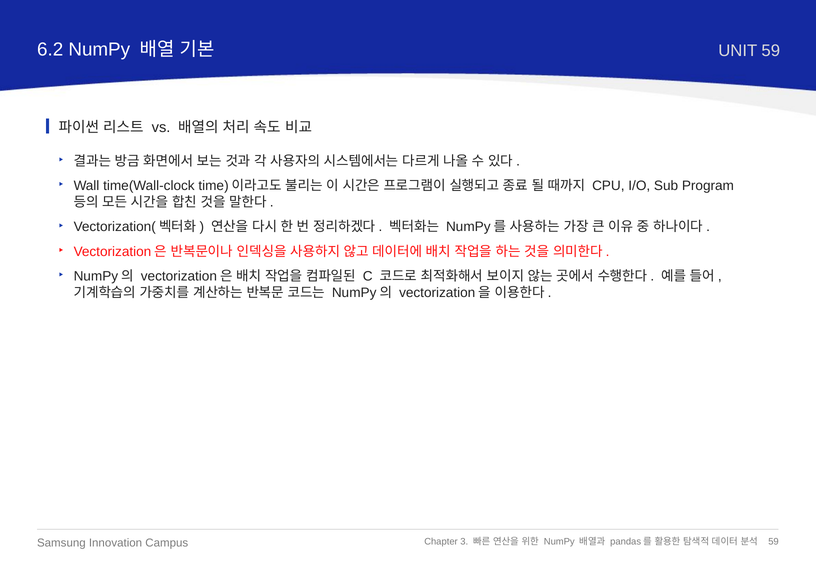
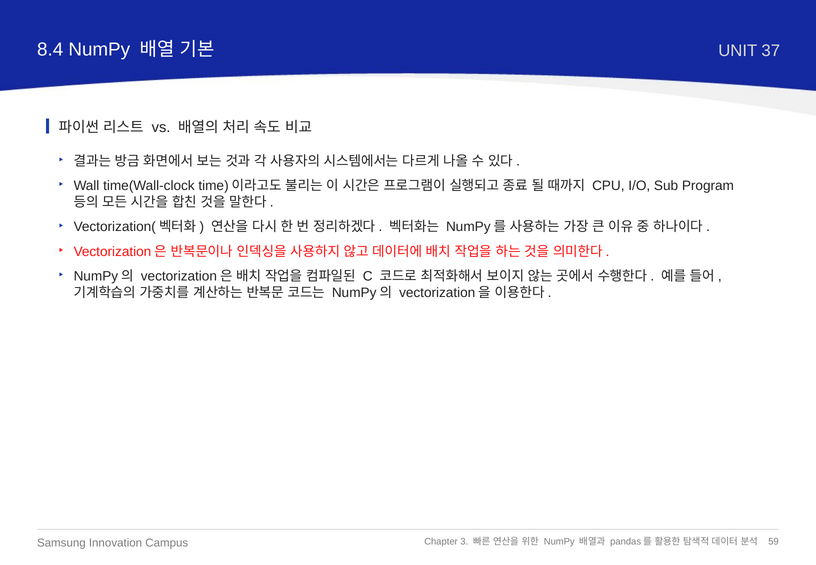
6.2: 6.2 -> 8.4
UNIT 59: 59 -> 37
